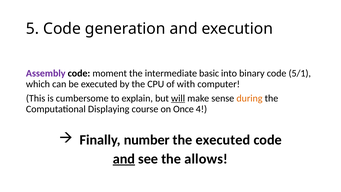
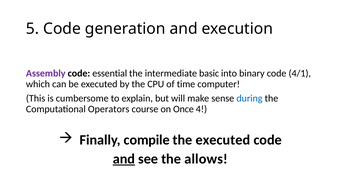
moment: moment -> essential
5/1: 5/1 -> 4/1
with: with -> time
will underline: present -> none
during colour: orange -> blue
Displaying: Displaying -> Operators
number: number -> compile
